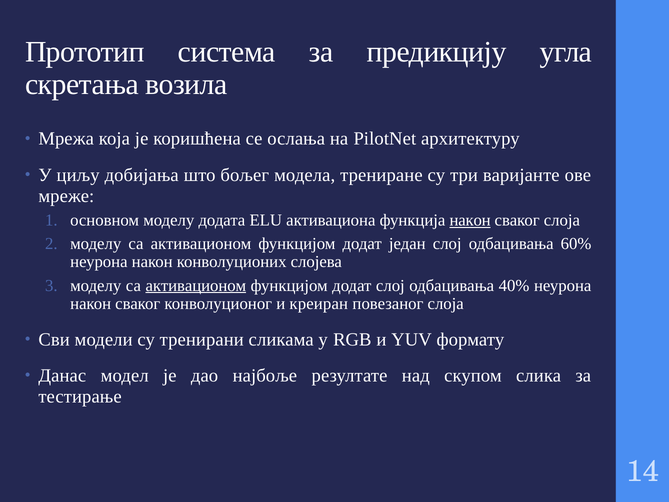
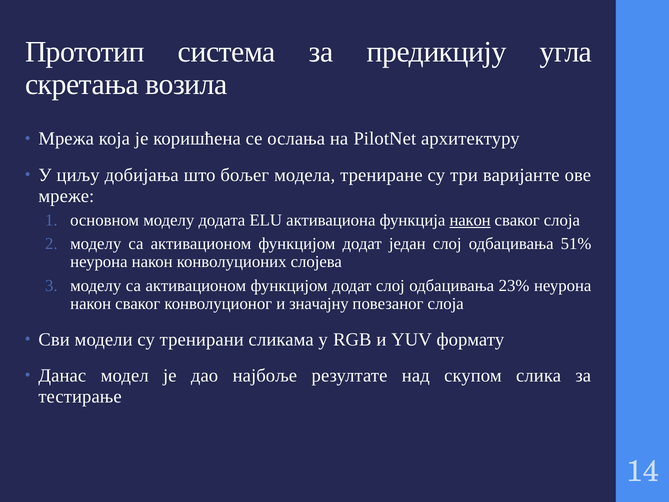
60%: 60% -> 51%
активационом at (196, 285) underline: present -> none
40%: 40% -> 23%
креиран: креиран -> значајну
